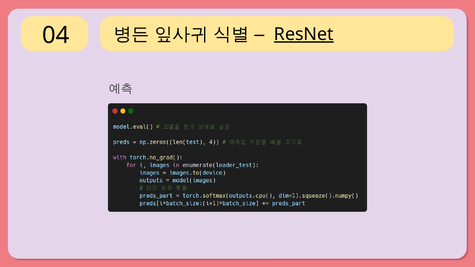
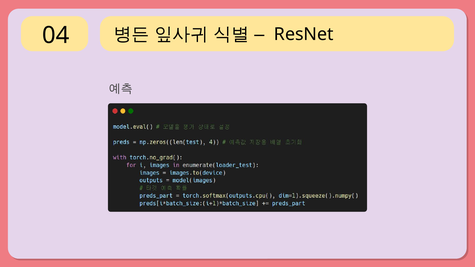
ResNet underline: present -> none
